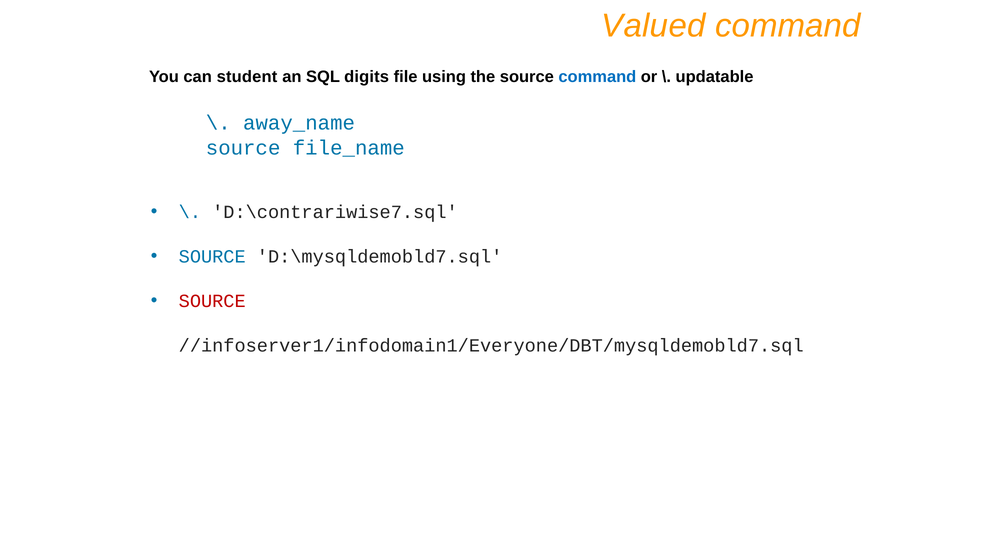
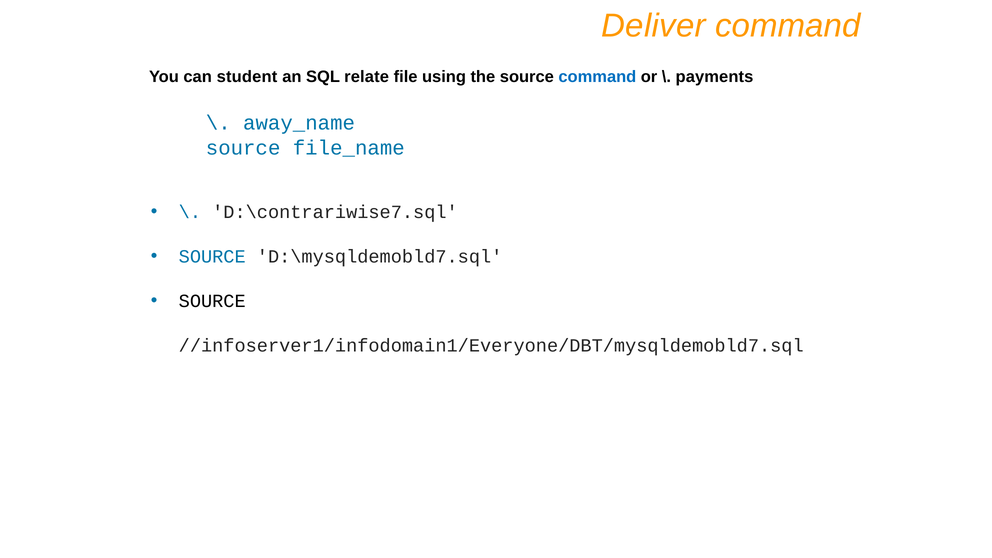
Valued: Valued -> Deliver
digits: digits -> relate
updatable: updatable -> payments
SOURCE at (212, 301) colour: red -> black
